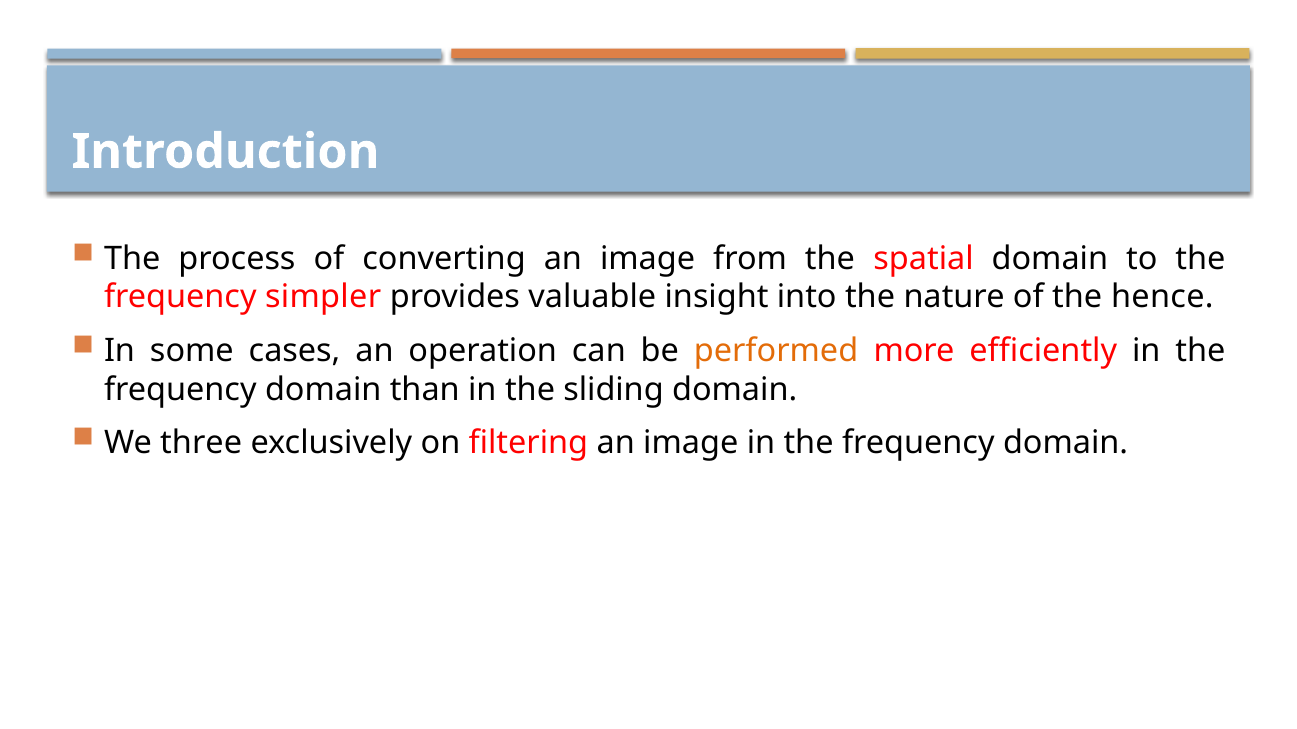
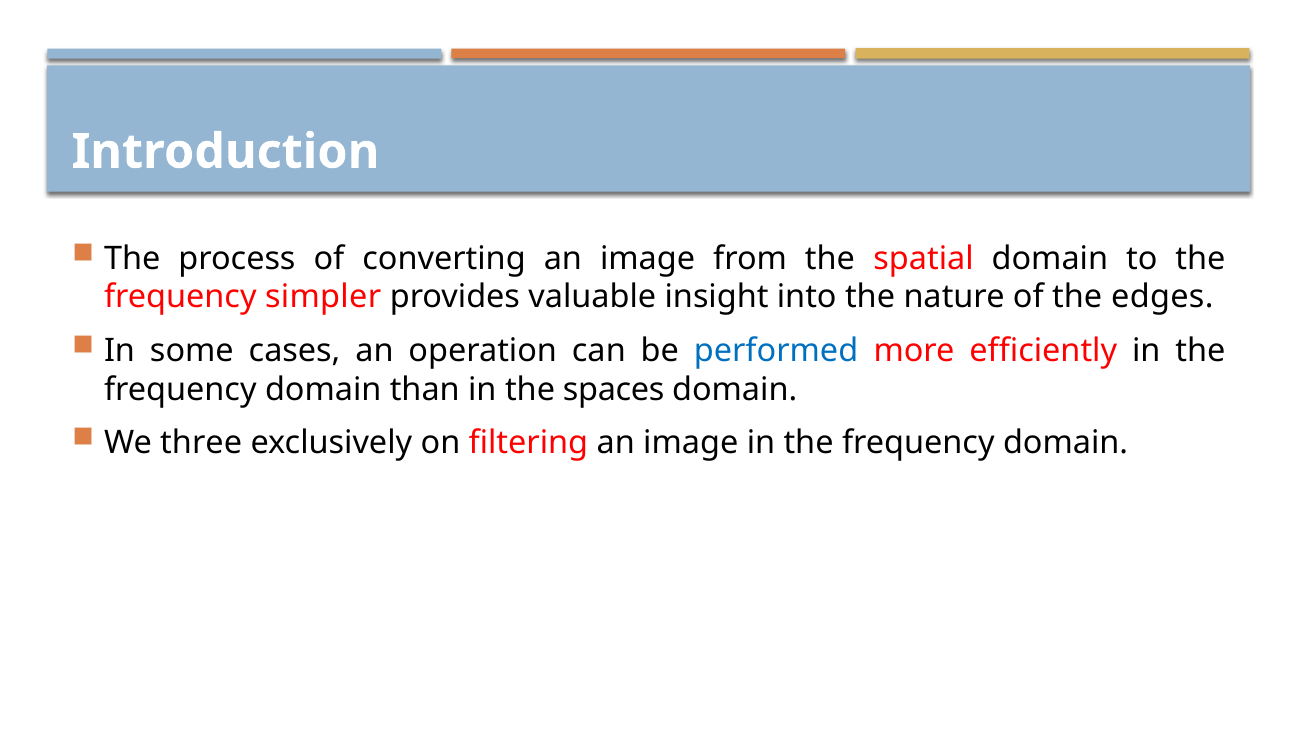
hence: hence -> edges
performed colour: orange -> blue
sliding: sliding -> spaces
